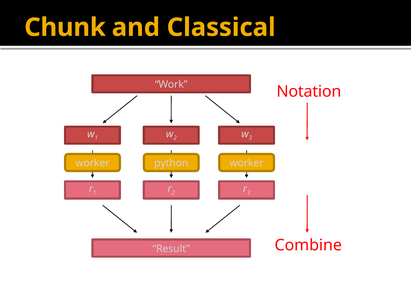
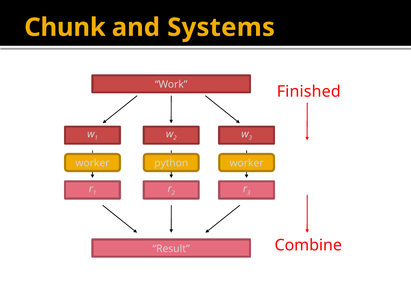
Classical: Classical -> Systems
Notation: Notation -> Finished
